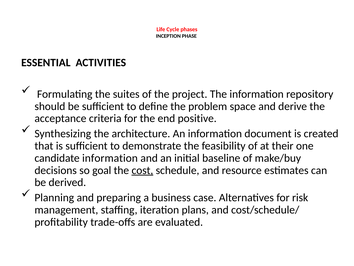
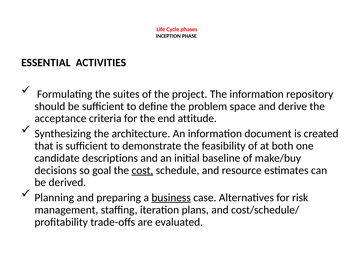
positive: positive -> attitude
their: their -> both
candidate information: information -> descriptions
business underline: none -> present
